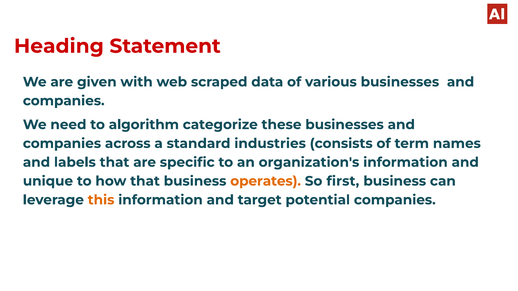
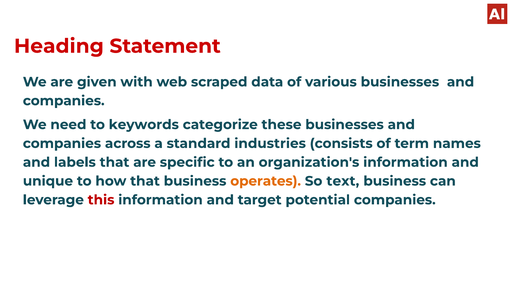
algorithm: algorithm -> keywords
first: first -> text
this colour: orange -> red
